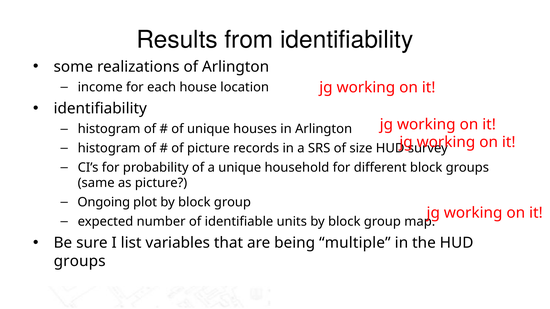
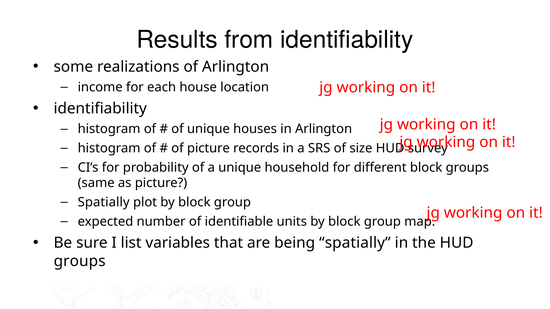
Ongoing at (104, 203): Ongoing -> Spatially
being multiple: multiple -> spatially
